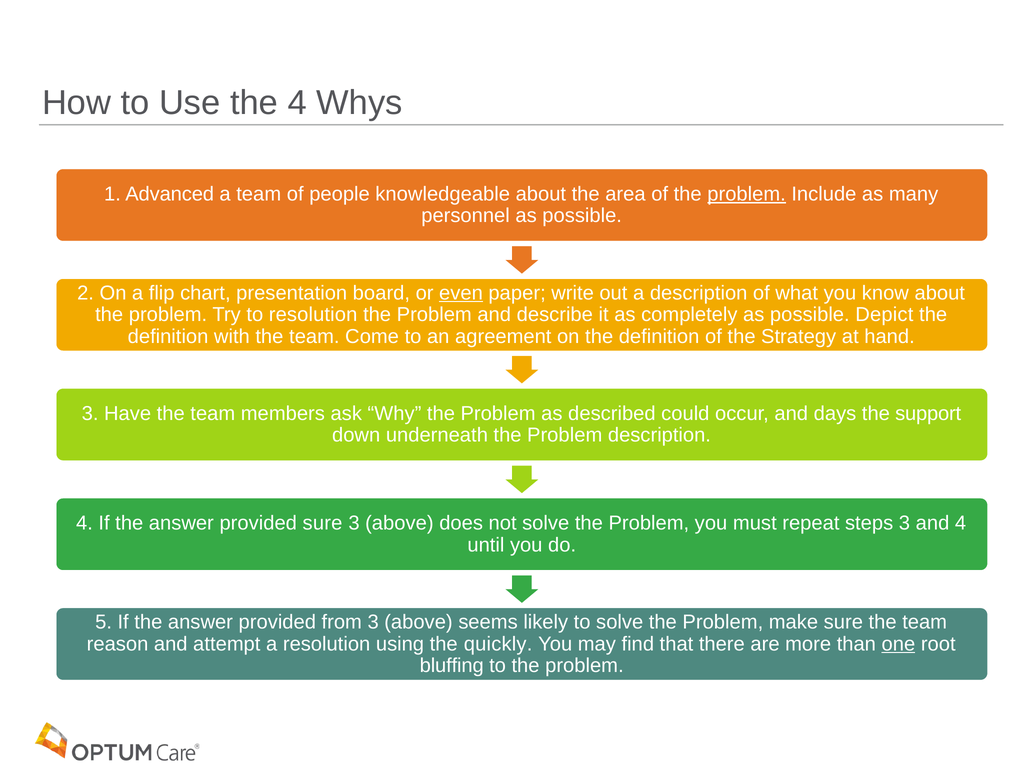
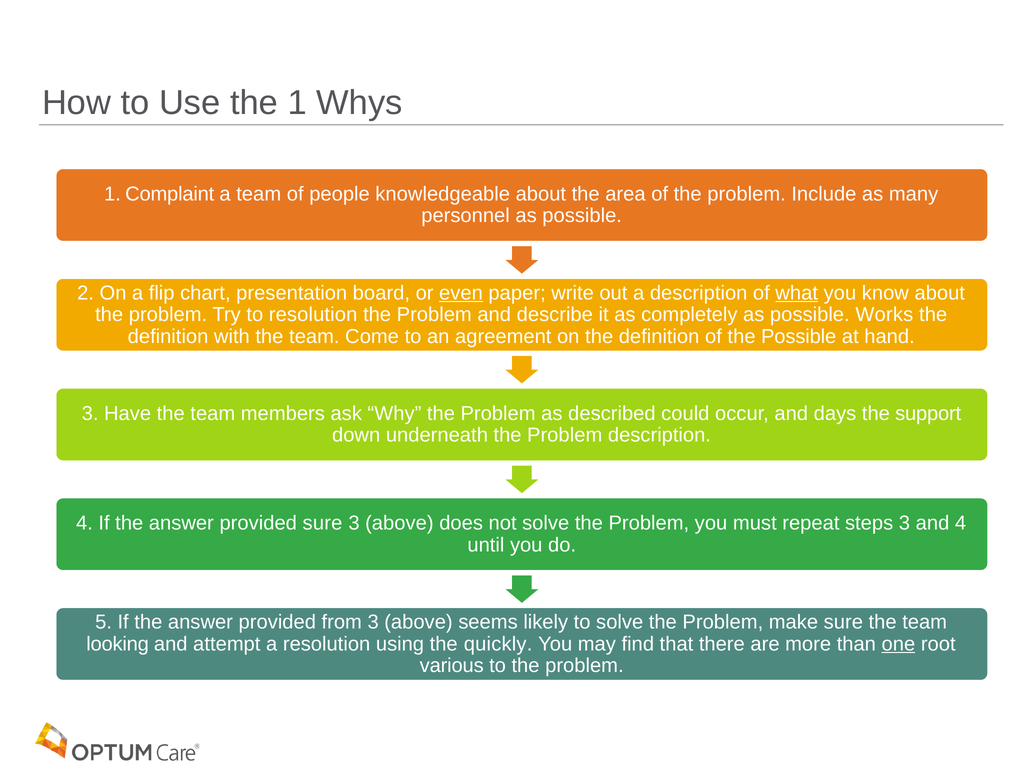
the 4: 4 -> 1
Advanced: Advanced -> Complaint
problem at (747, 194) underline: present -> none
what underline: none -> present
Depict: Depict -> Works
the Strategy: Strategy -> Possible
reason: reason -> looking
bluffing: bluffing -> various
